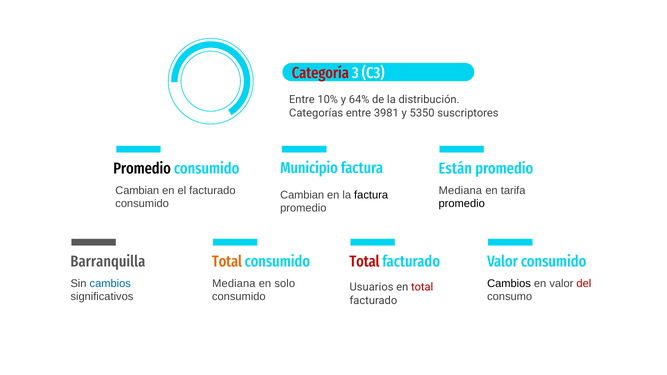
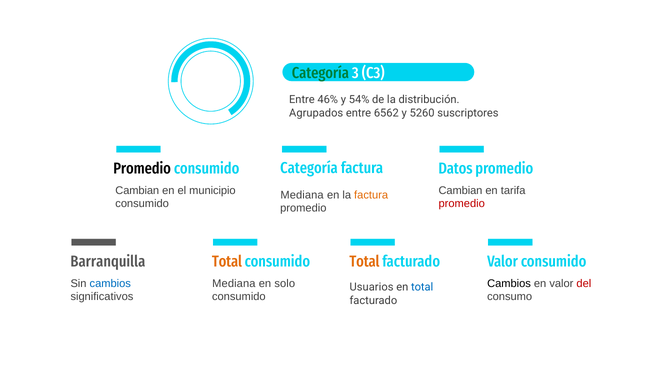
Categoría at (320, 73) colour: red -> green
10%: 10% -> 46%
64%: 64% -> 54%
Categorías: Categorías -> Agrupados
3981: 3981 -> 6562
5350: 5350 -> 5260
Municipio at (309, 168): Municipio -> Categoría
Están: Están -> Datos
el facturado: facturado -> municipio
Mediana at (460, 191): Mediana -> Cambian
Cambian at (302, 195): Cambian -> Mediana
factura at (371, 195) colour: black -> orange
promedio at (462, 204) colour: black -> red
Total at (364, 262) colour: red -> orange
total at (422, 287) colour: red -> blue
